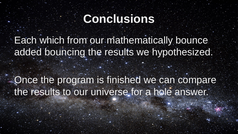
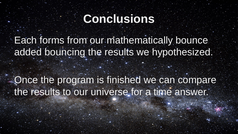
which: which -> forms
hole: hole -> time
